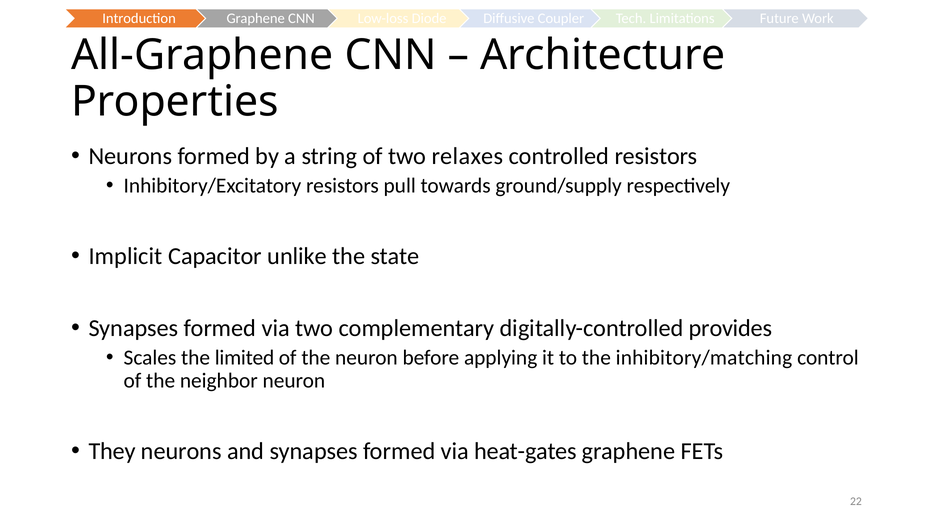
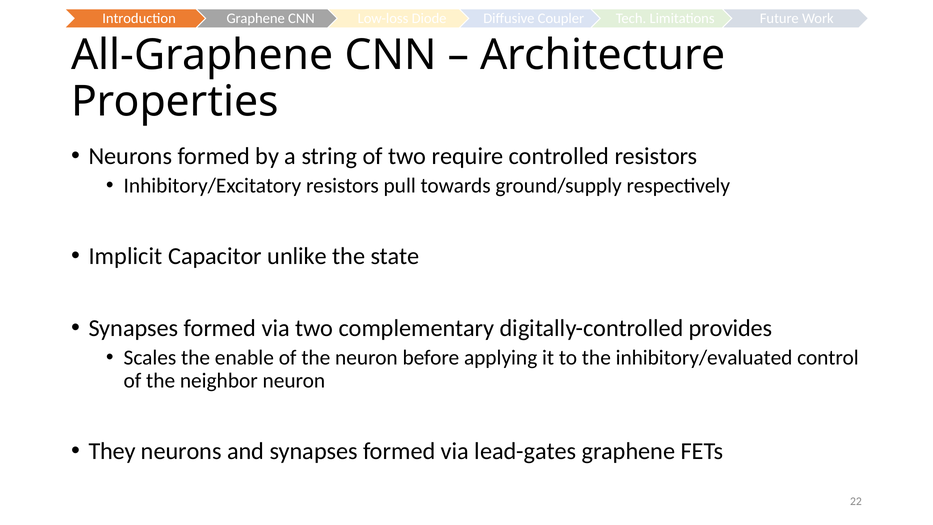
relaxes: relaxes -> require
limited: limited -> enable
inhibitory/matching: inhibitory/matching -> inhibitory/evaluated
heat-gates: heat-gates -> lead-gates
